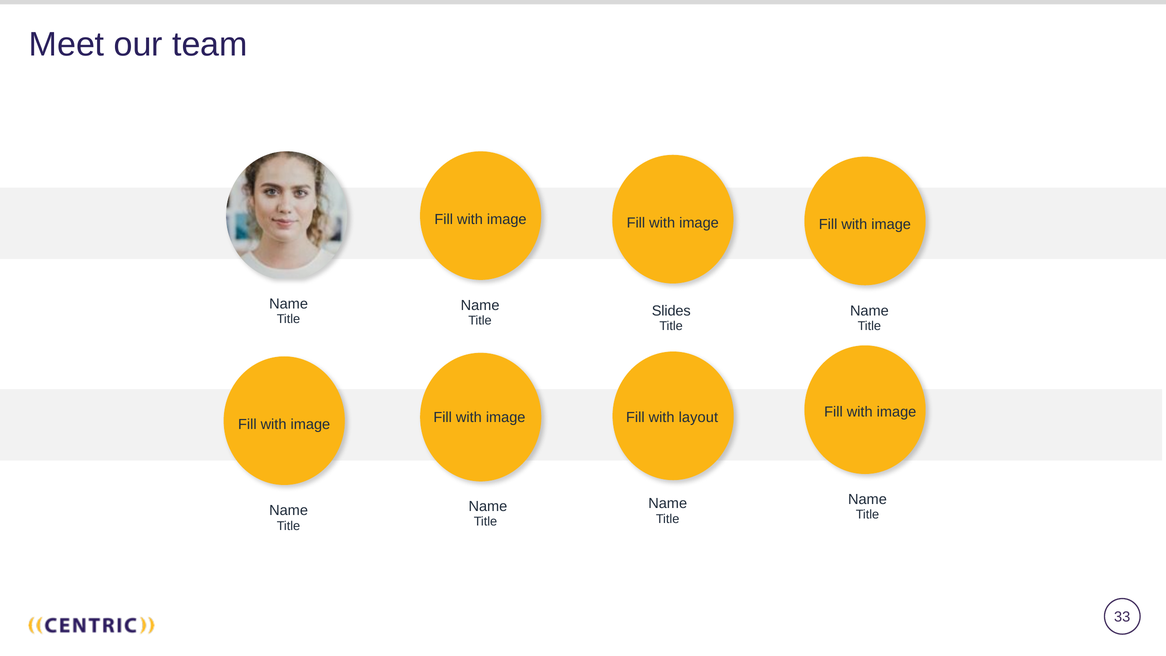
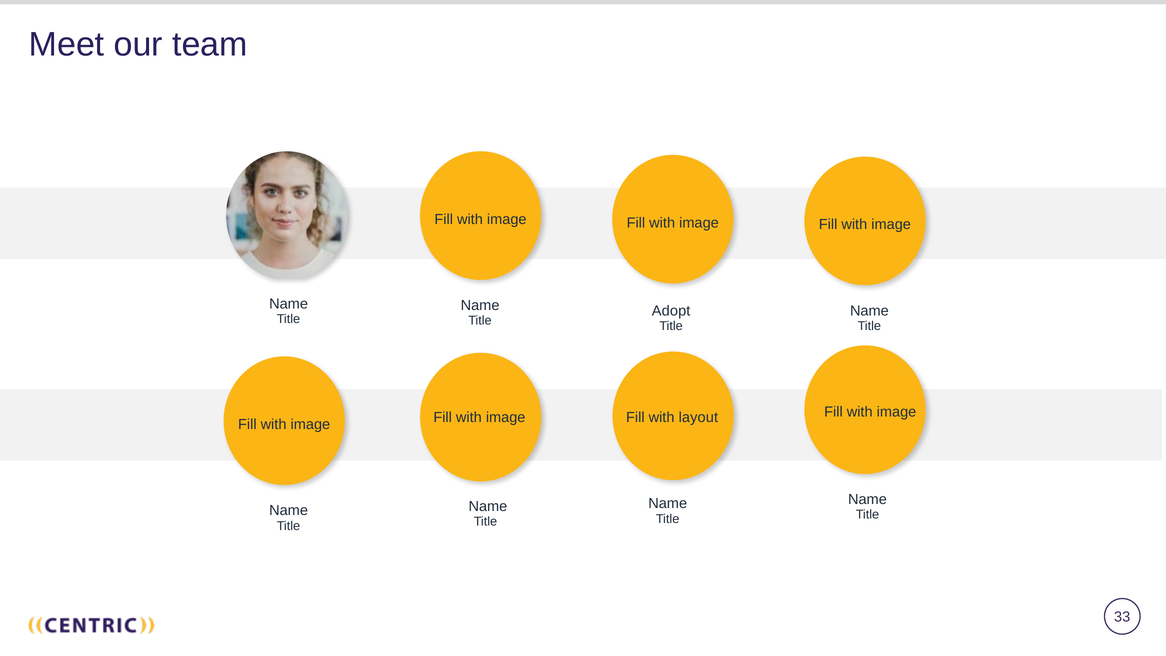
Slides: Slides -> Adopt
